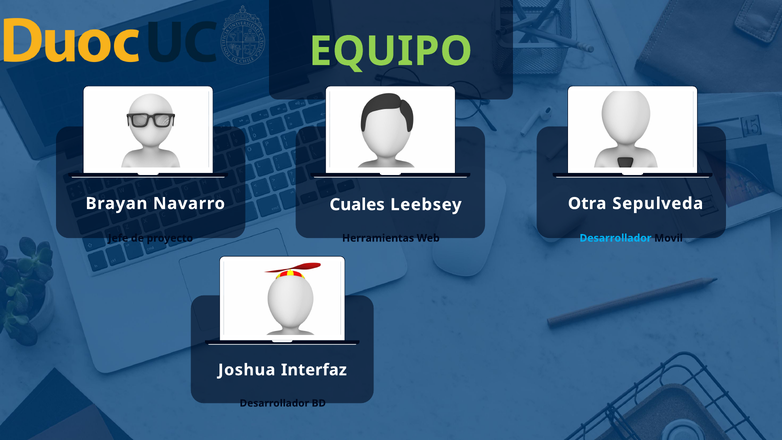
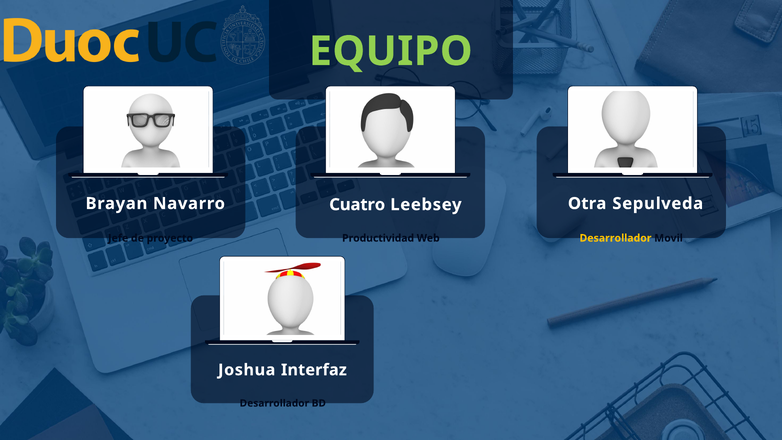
Cuales: Cuales -> Cuatro
Herramientas: Herramientas -> Productividad
Desarrollador at (616, 238) colour: light blue -> yellow
